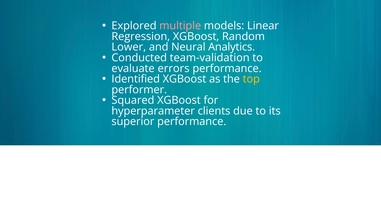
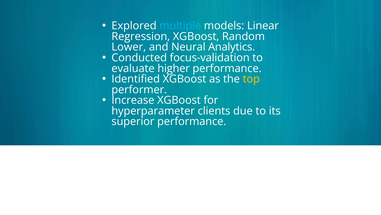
multiple colour: pink -> light blue
team-validation: team-validation -> focus-validation
errors: errors -> higher
Squared: Squared -> Increase
